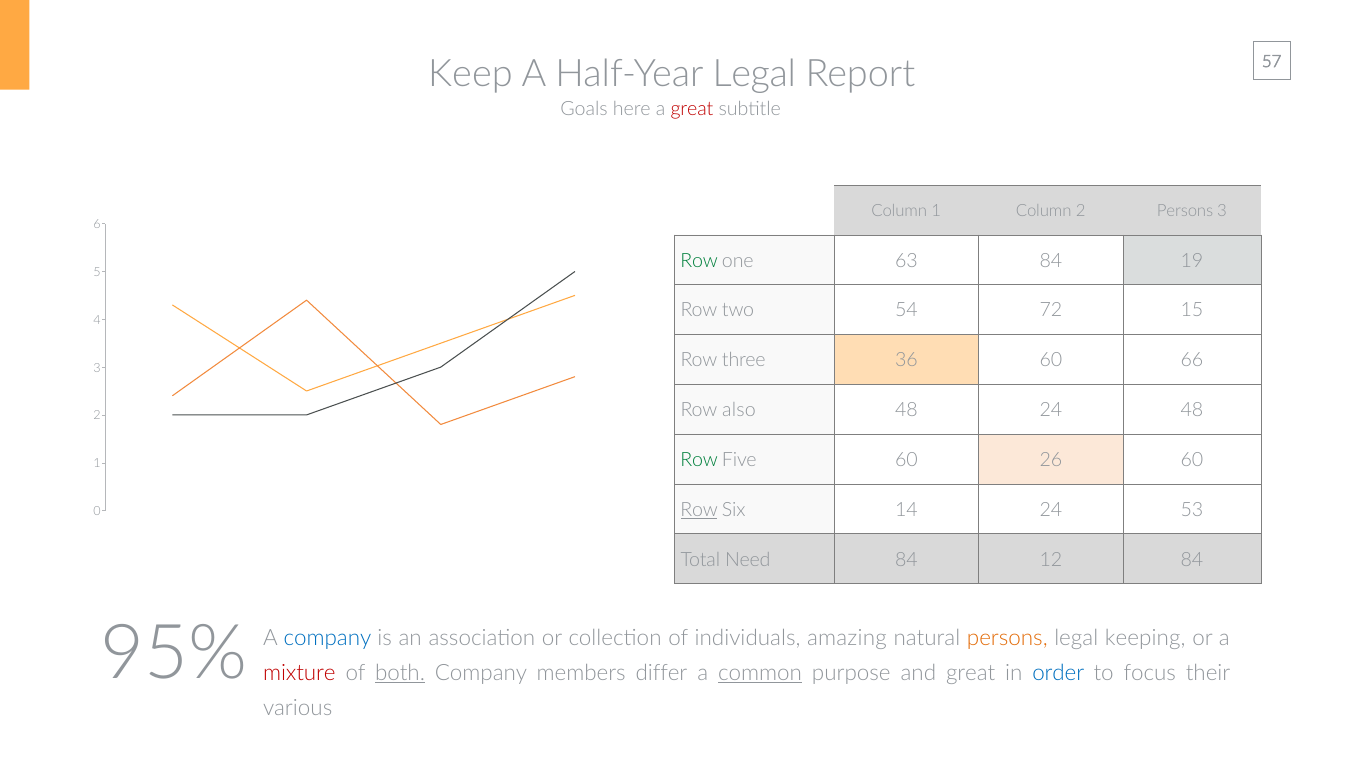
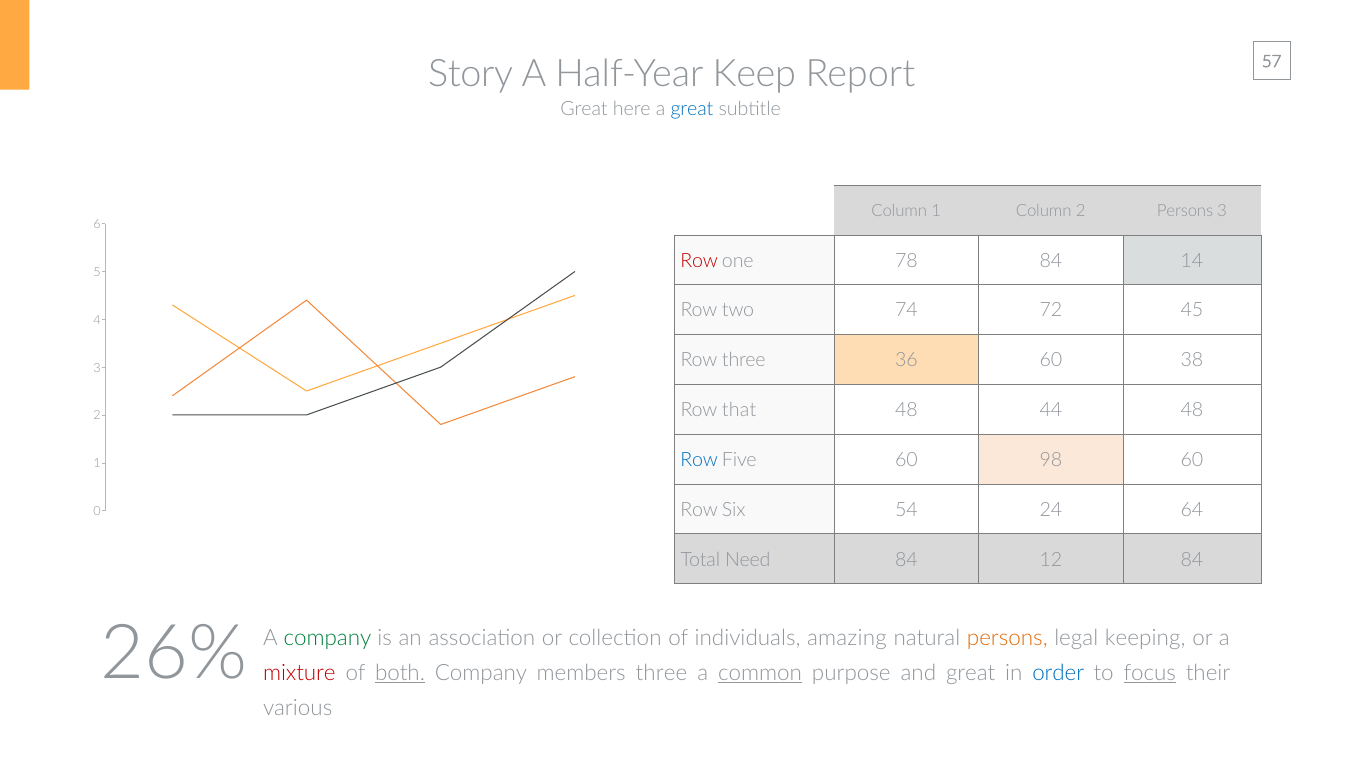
Keep: Keep -> Story
Half-Year Legal: Legal -> Keep
Goals at (584, 109): Goals -> Great
great at (692, 109) colour: red -> blue
Row at (699, 261) colour: green -> red
63: 63 -> 78
19: 19 -> 14
54: 54 -> 74
15: 15 -> 45
66: 66 -> 38
also: also -> that
48 24: 24 -> 44
Row at (699, 460) colour: green -> blue
26: 26 -> 98
Row at (699, 510) underline: present -> none
14: 14 -> 54
53: 53 -> 64
95%: 95% -> 26%
company at (327, 638) colour: blue -> green
members differ: differ -> three
focus underline: none -> present
